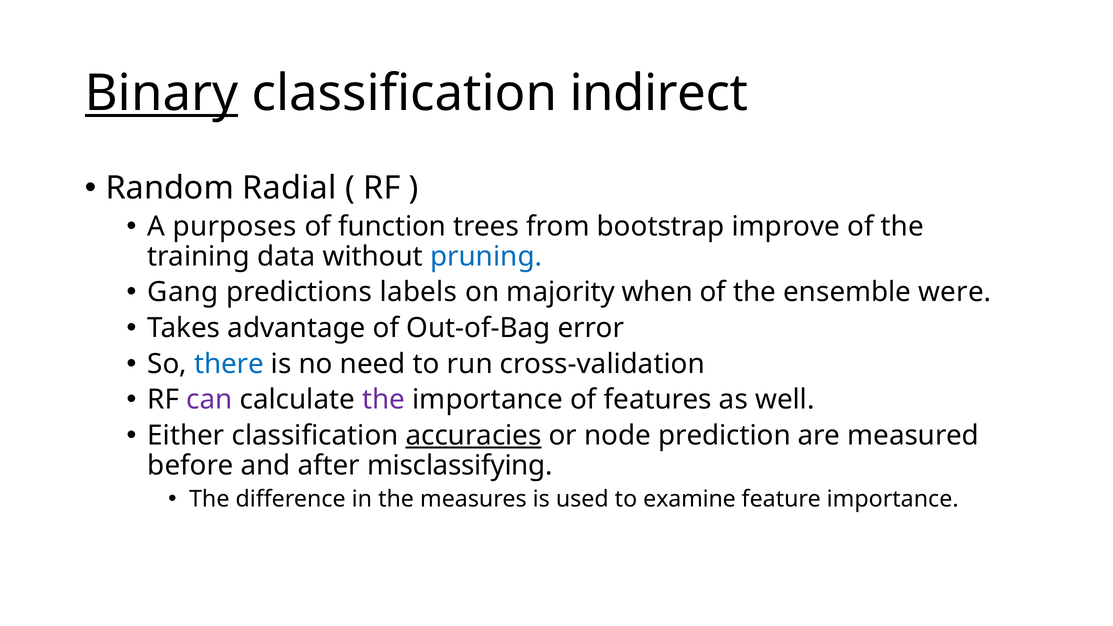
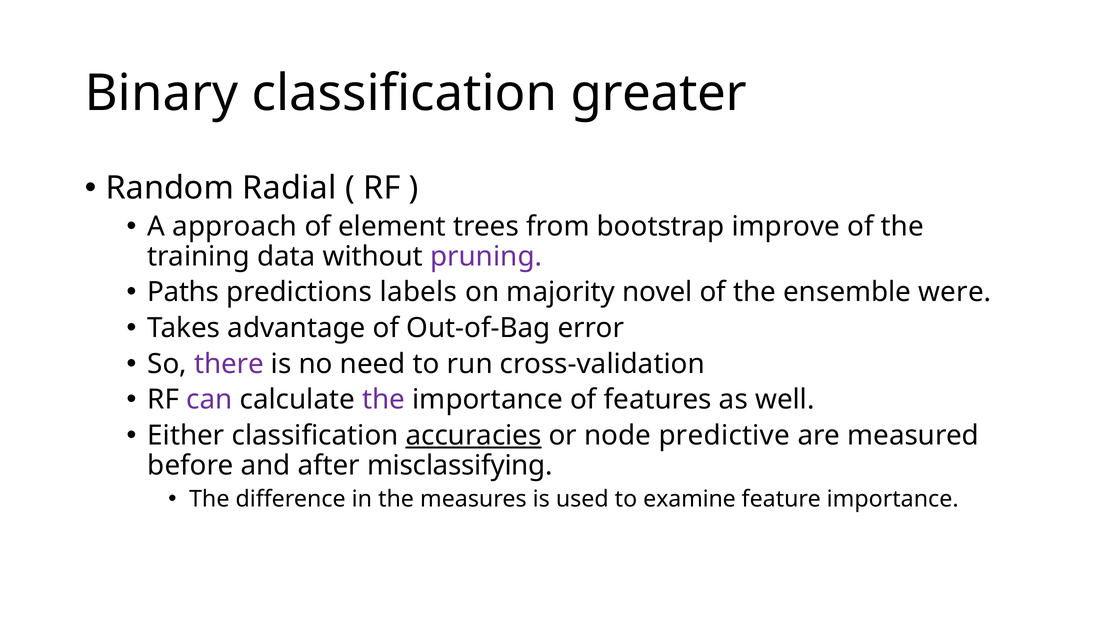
Binary underline: present -> none
indirect: indirect -> greater
purposes: purposes -> approach
function: function -> element
pruning colour: blue -> purple
Gang: Gang -> Paths
when: when -> novel
there colour: blue -> purple
prediction: prediction -> predictive
